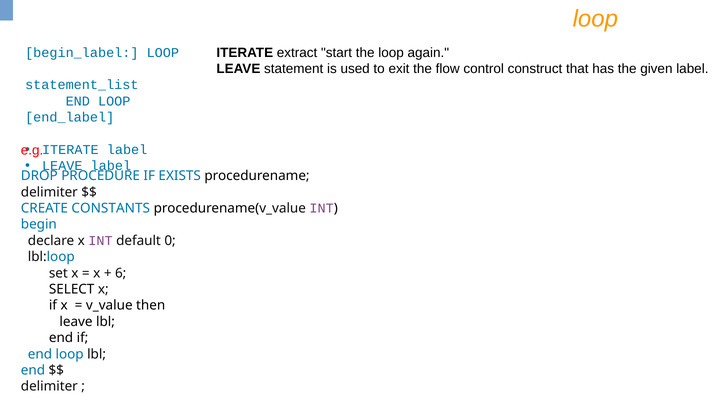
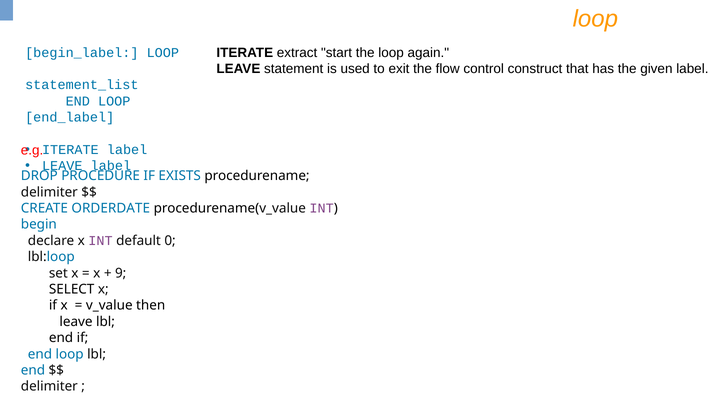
CONSTANTS: CONSTANTS -> ORDERDATE
6: 6 -> 9
